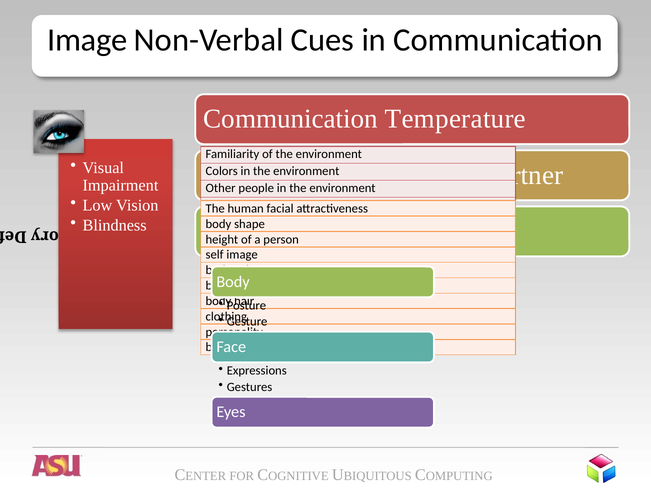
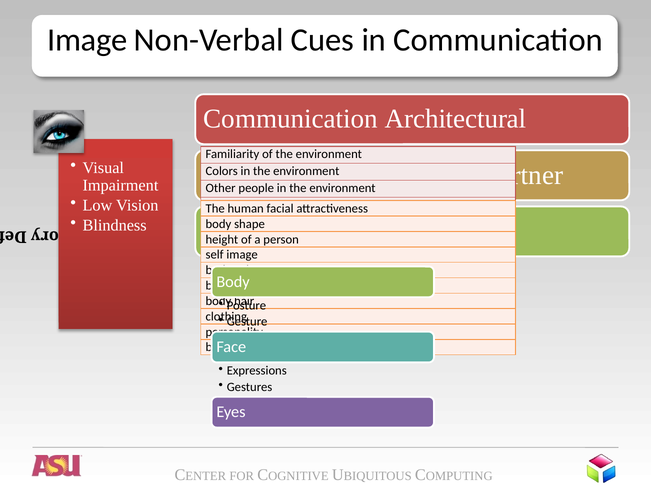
Communication Temperature: Temperature -> Architectural
